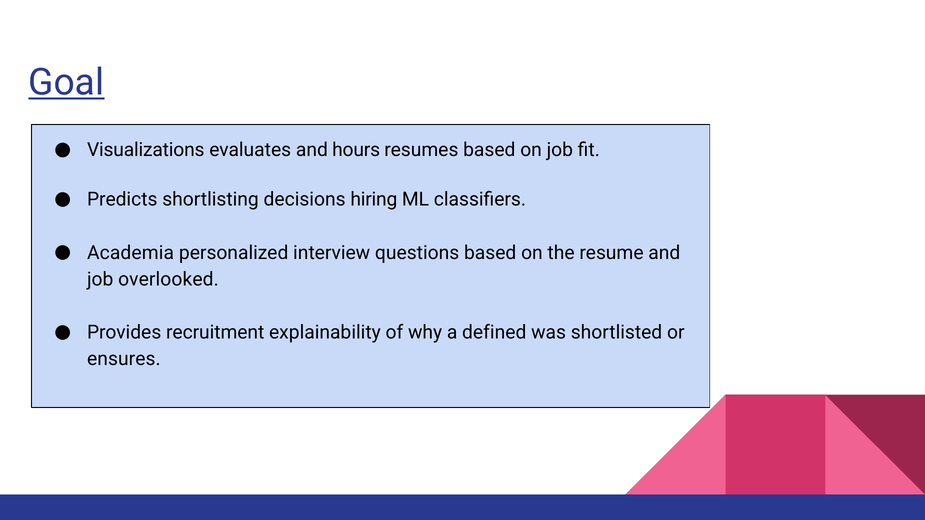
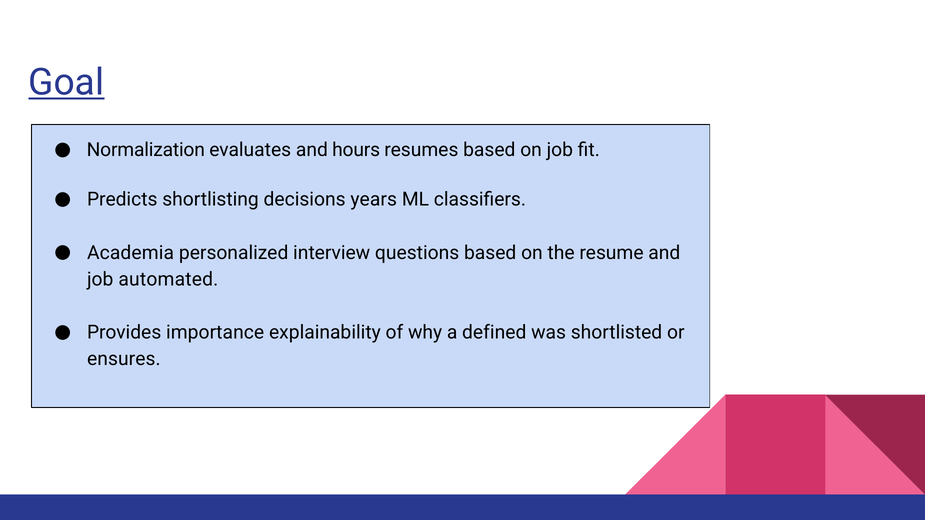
Visualizations: Visualizations -> Normalization
hiring: hiring -> years
overlooked: overlooked -> automated
recruitment: recruitment -> importance
